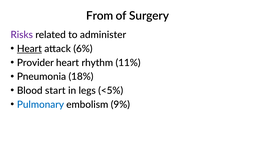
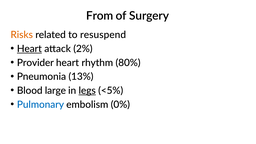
Risks colour: purple -> orange
administer: administer -> resuspend
6%: 6% -> 2%
11%: 11% -> 80%
18%: 18% -> 13%
start: start -> large
legs underline: none -> present
9%: 9% -> 0%
